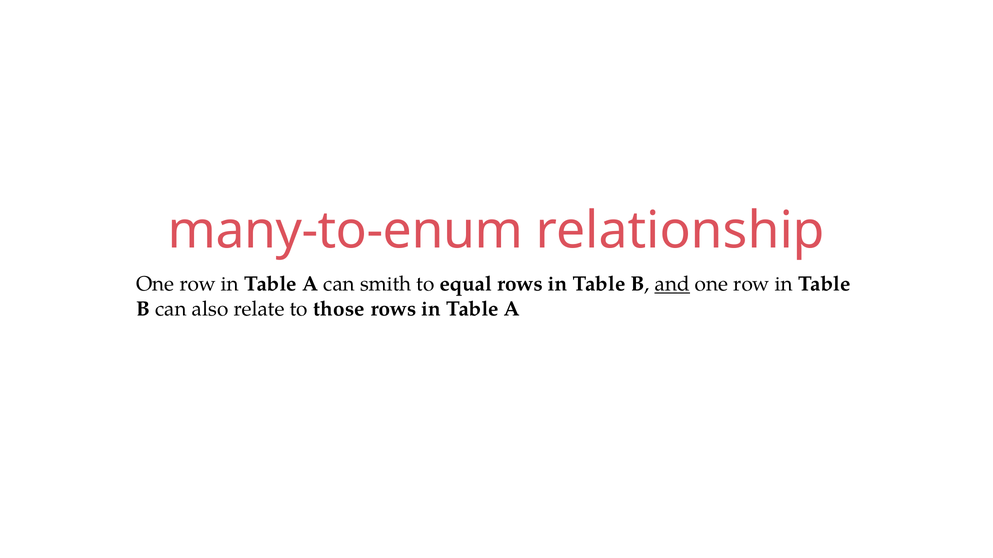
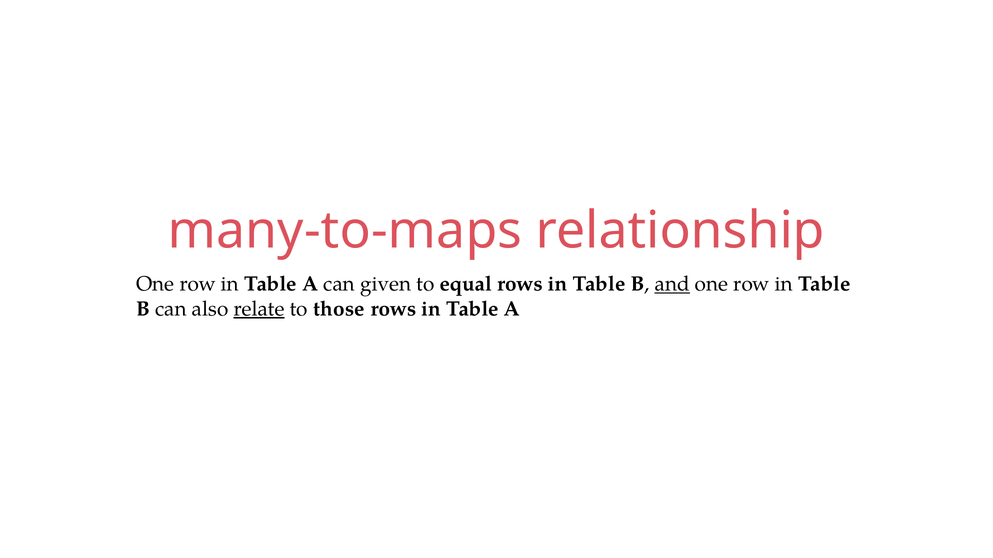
many-to-enum: many-to-enum -> many-to-maps
smith: smith -> given
relate underline: none -> present
